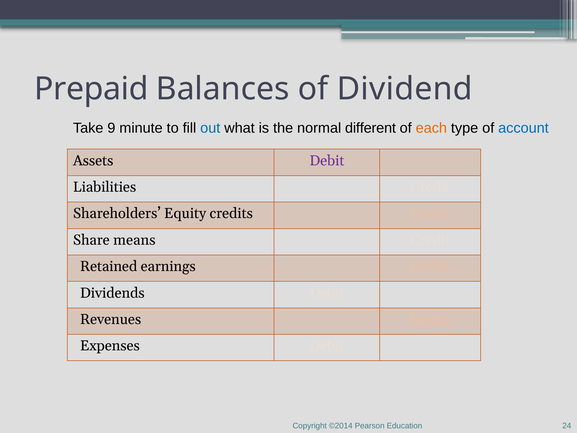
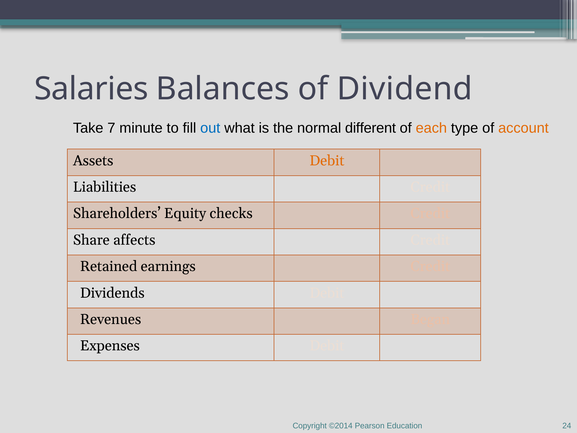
Prepaid: Prepaid -> Salaries
9: 9 -> 7
account colour: blue -> orange
Debit at (327, 161) colour: purple -> orange
credits: credits -> checks
means: means -> affects
